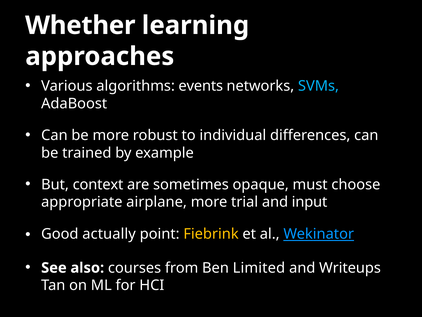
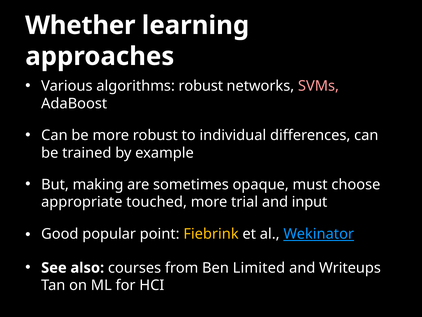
algorithms events: events -> robust
SVMs colour: light blue -> pink
context: context -> making
airplane: airplane -> touched
actually: actually -> popular
